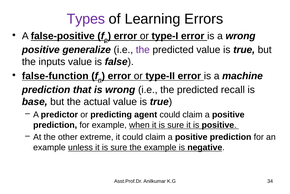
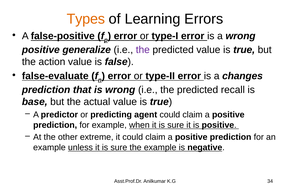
Types colour: purple -> orange
inputs: inputs -> action
false-function: false-function -> false-evaluate
machine: machine -> changes
